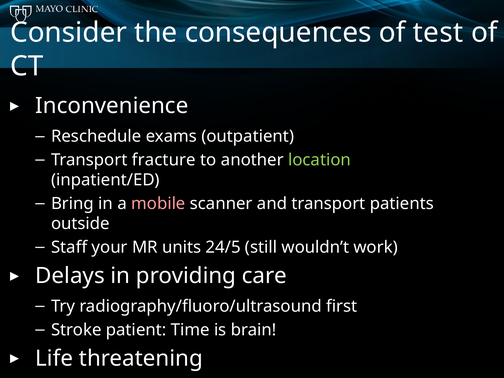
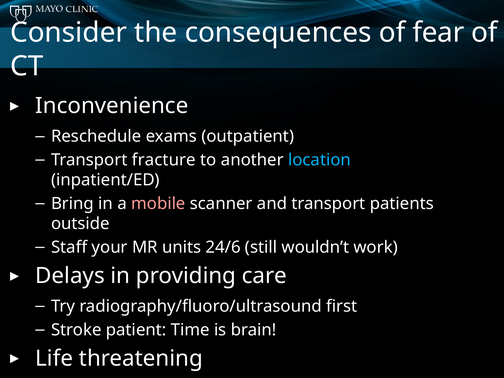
test: test -> fear
location colour: light green -> light blue
24/5: 24/5 -> 24/6
